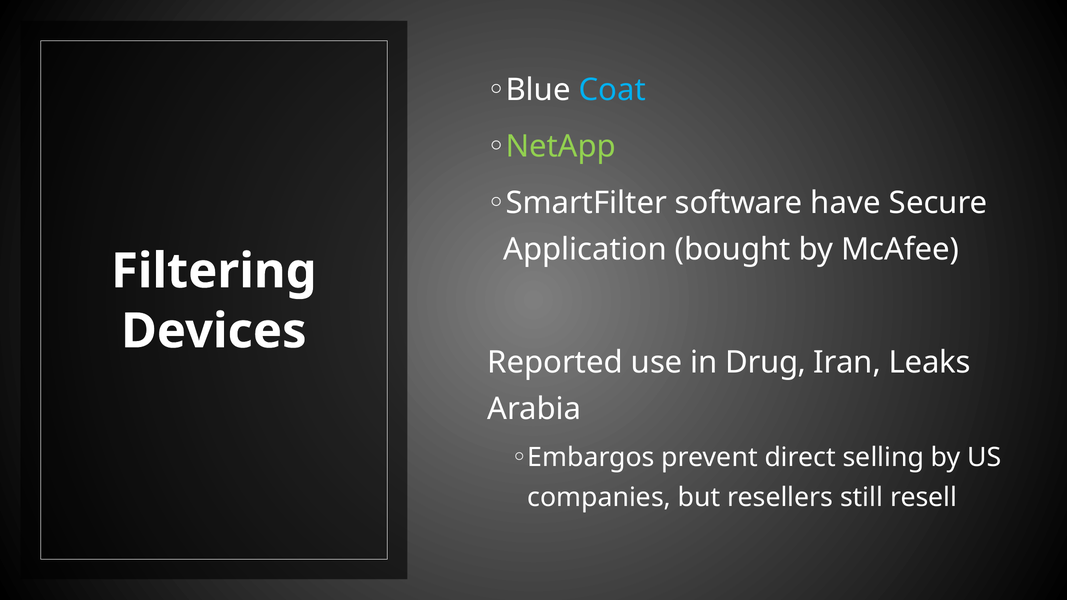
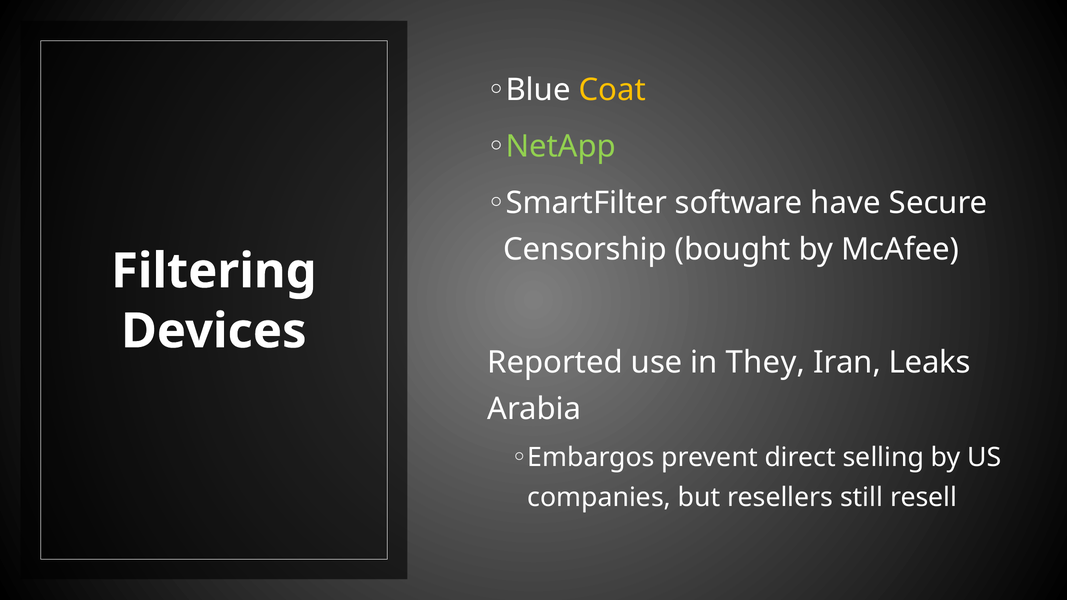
Coat colour: light blue -> yellow
Application: Application -> Censorship
Drug: Drug -> They
